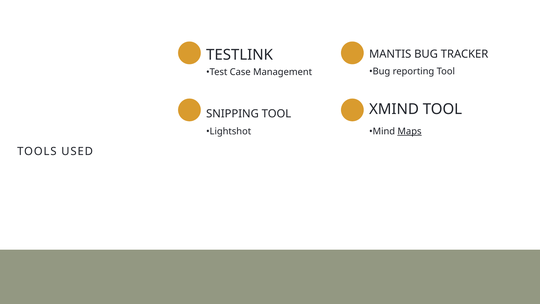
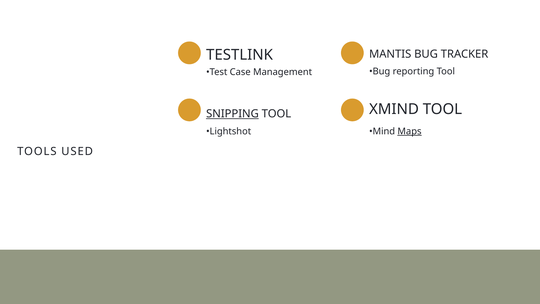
SNIPPING underline: none -> present
